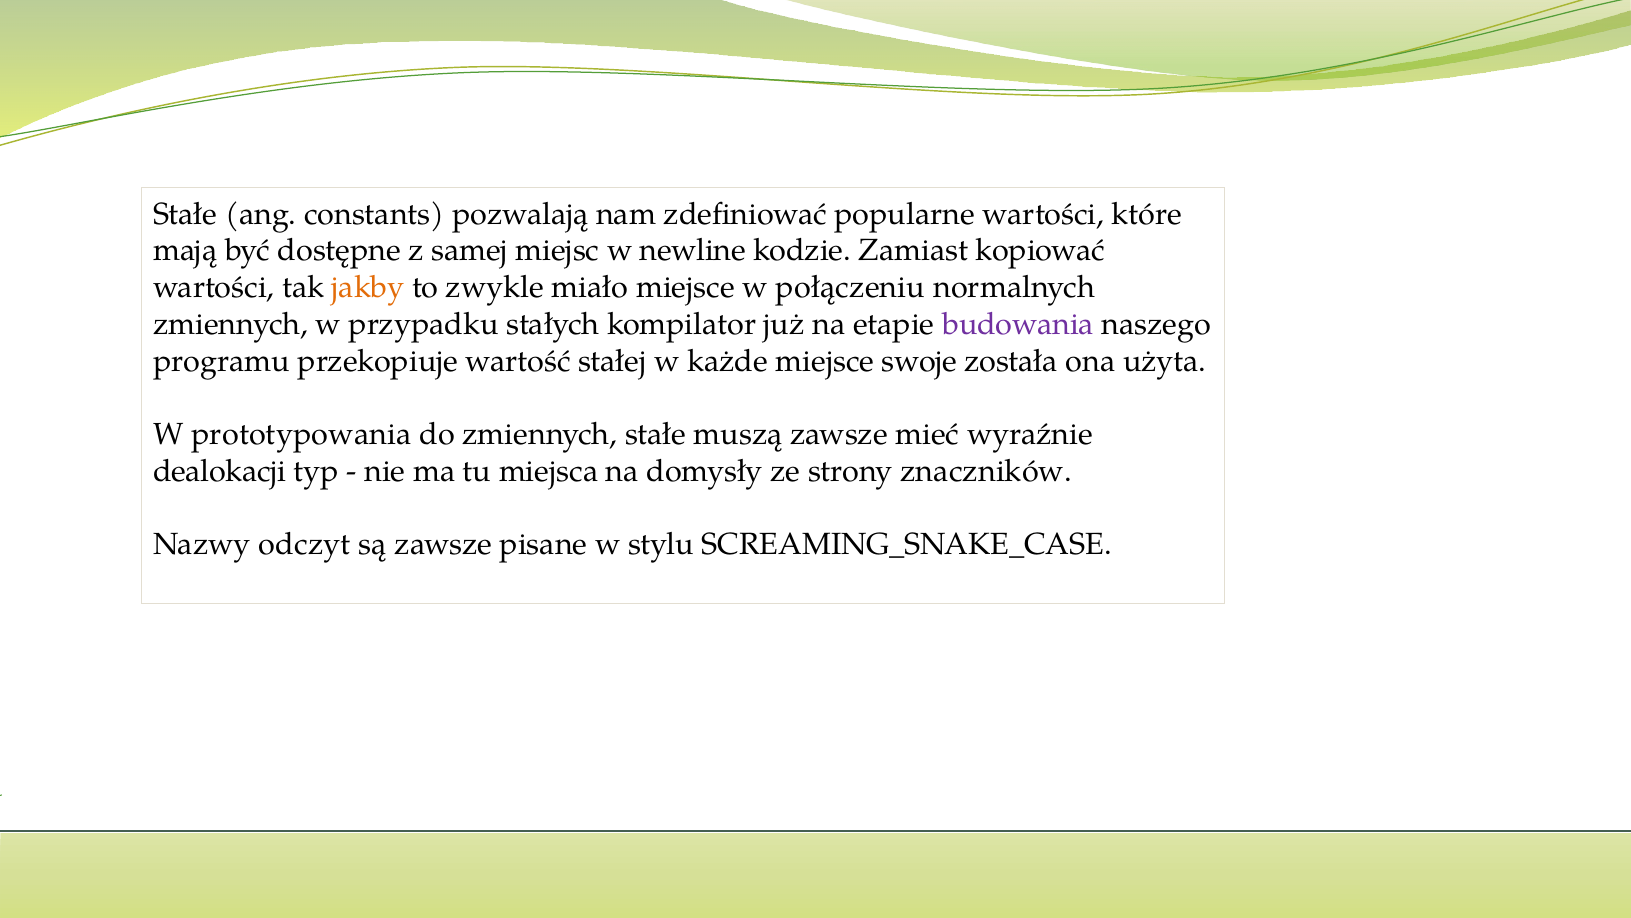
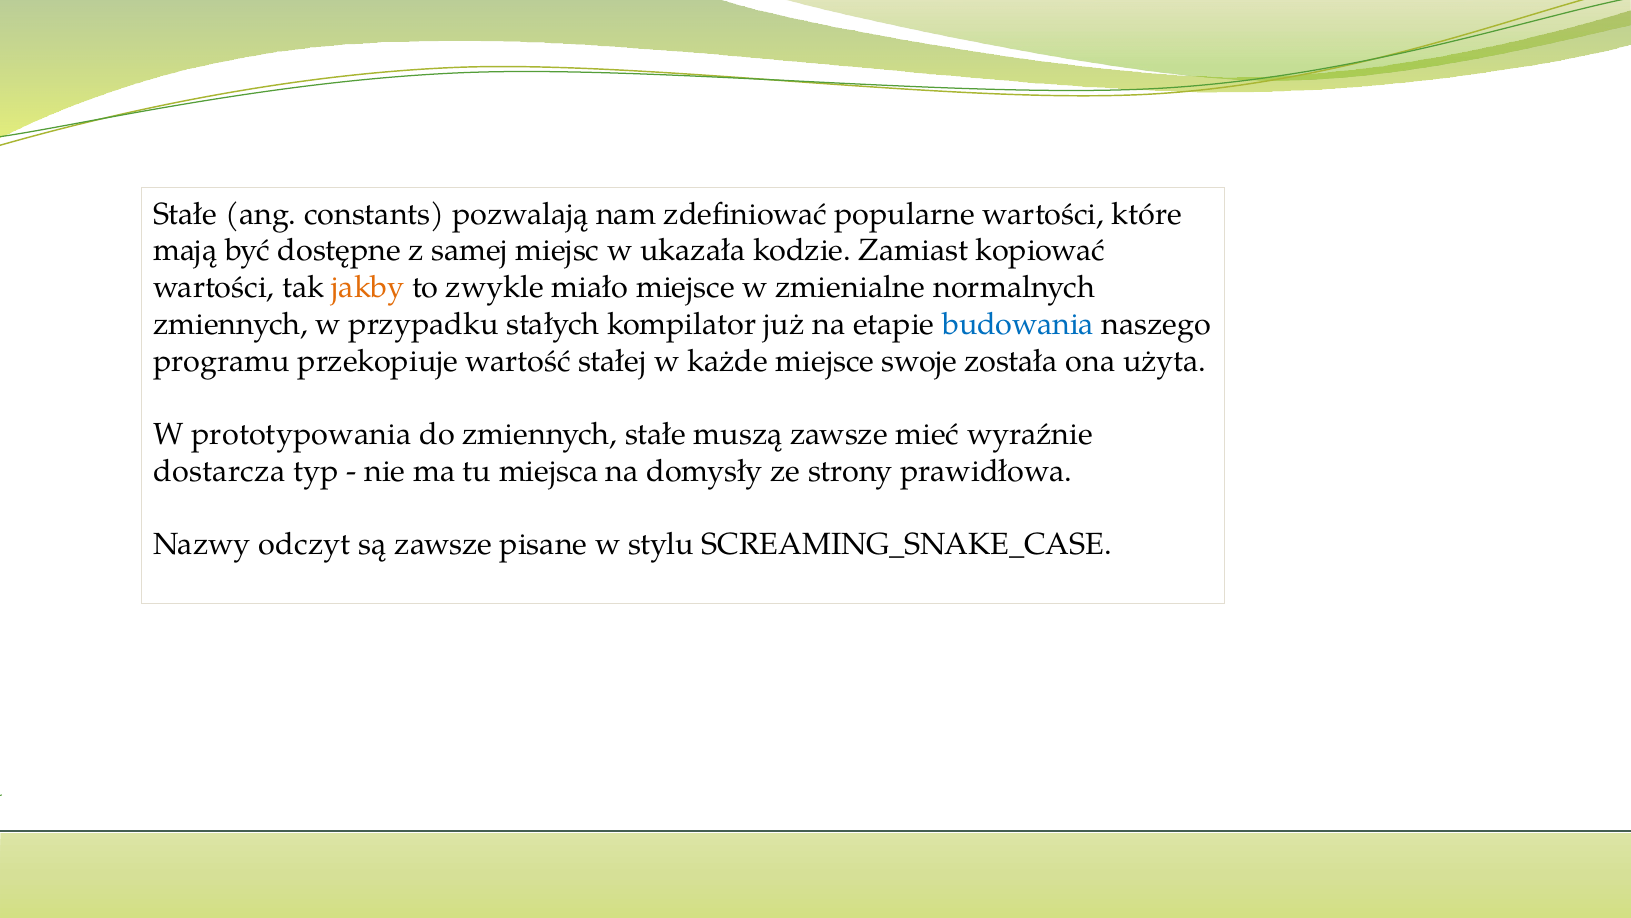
newline: newline -> ukazała
połączeniu: połączeniu -> zmienialne
budowania colour: purple -> blue
dealokacji: dealokacji -> dostarcza
znaczników: znaczników -> prawidłowa
